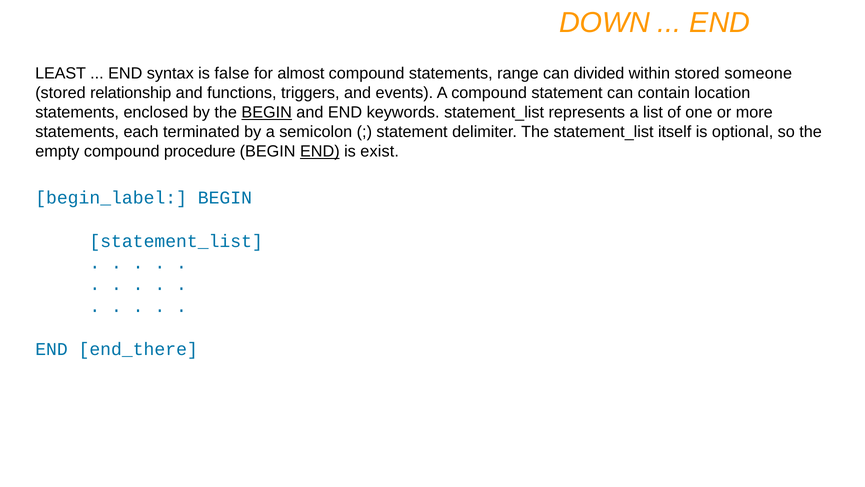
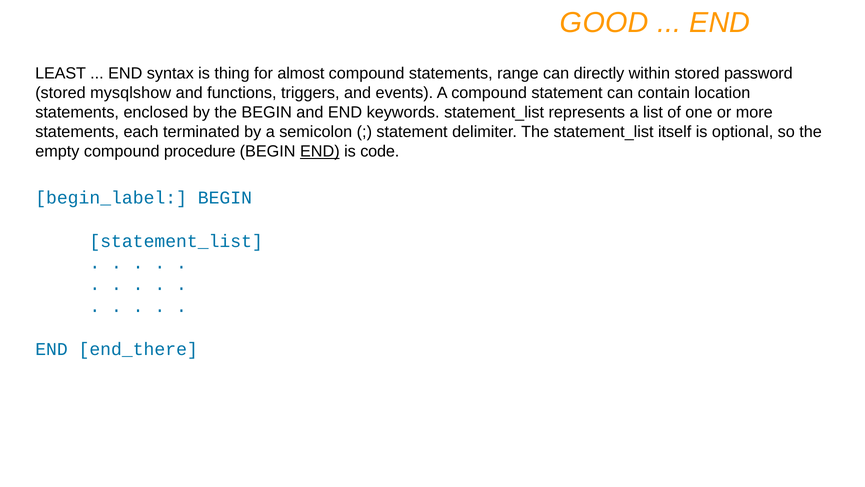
DOWN: DOWN -> GOOD
false: false -> thing
divided: divided -> directly
someone: someone -> password
relationship: relationship -> mysqlshow
BEGIN at (267, 112) underline: present -> none
exist: exist -> code
